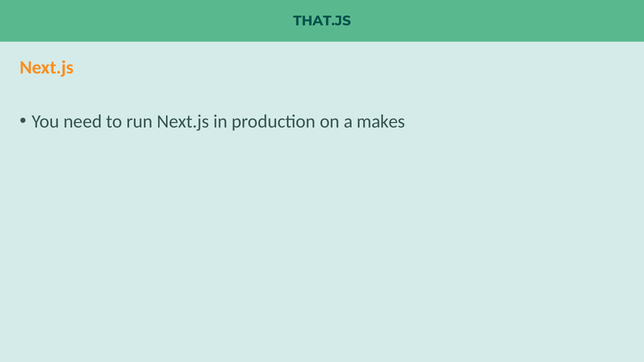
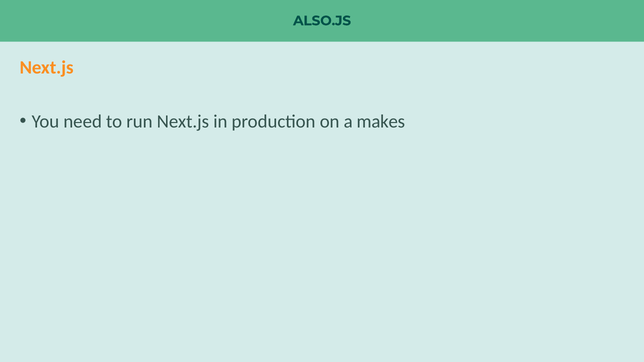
THAT.JS: THAT.JS -> ALSO.JS
